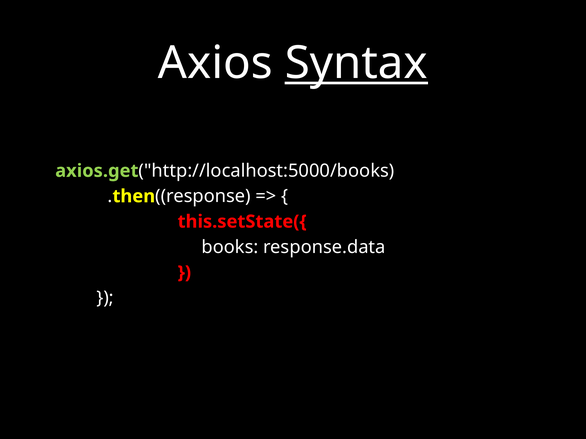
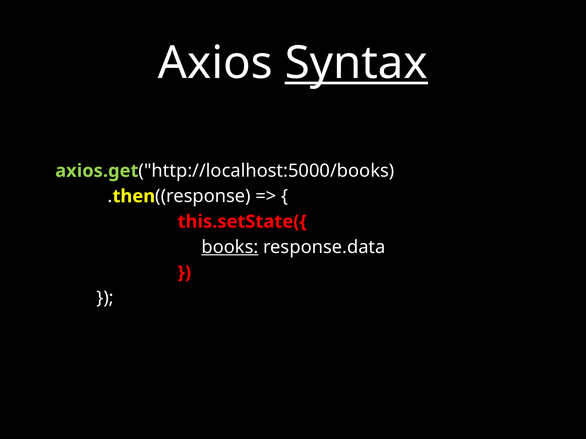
books underline: none -> present
